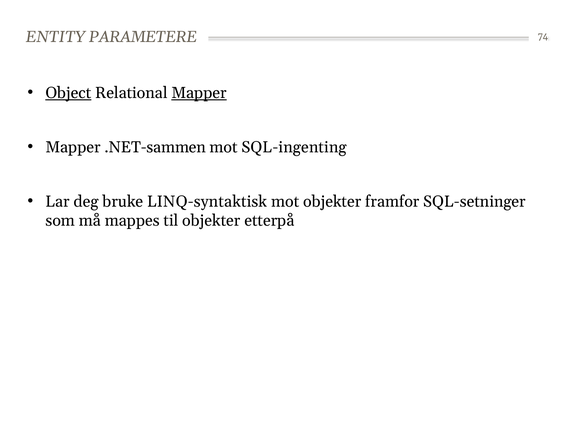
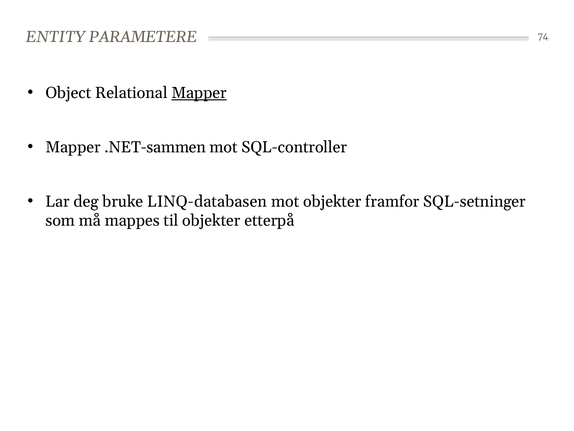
Object underline: present -> none
SQL-ingenting: SQL-ingenting -> SQL-controller
LINQ-syntaktisk: LINQ-syntaktisk -> LINQ-databasen
